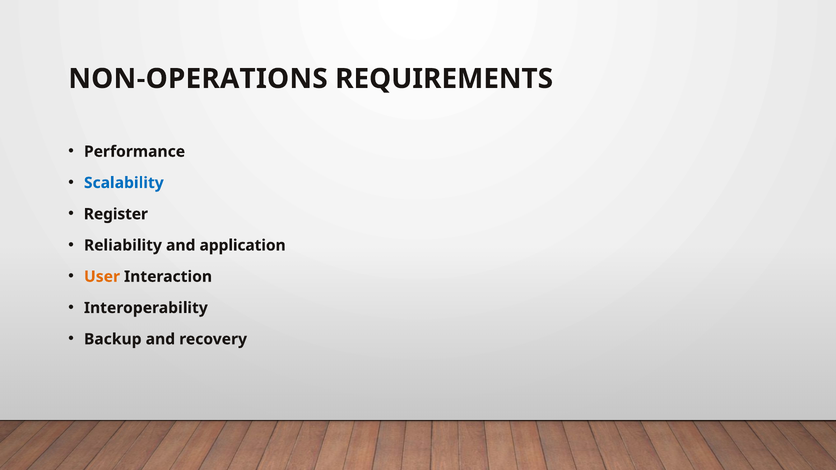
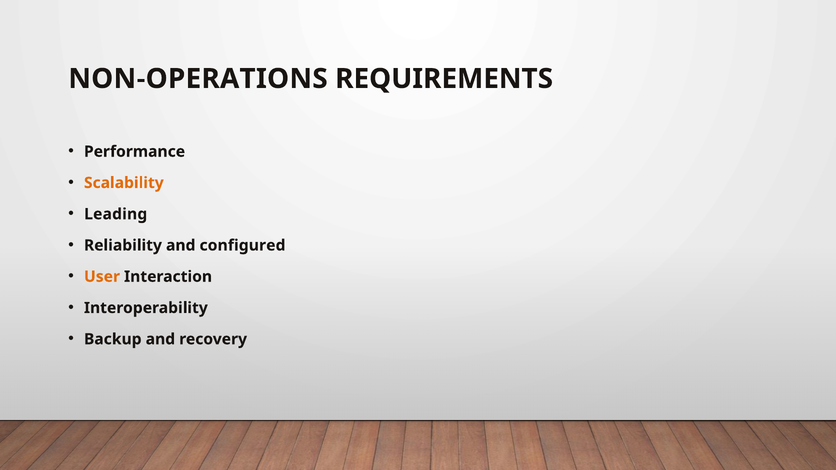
Scalability colour: blue -> orange
Register: Register -> Leading
application: application -> configured
